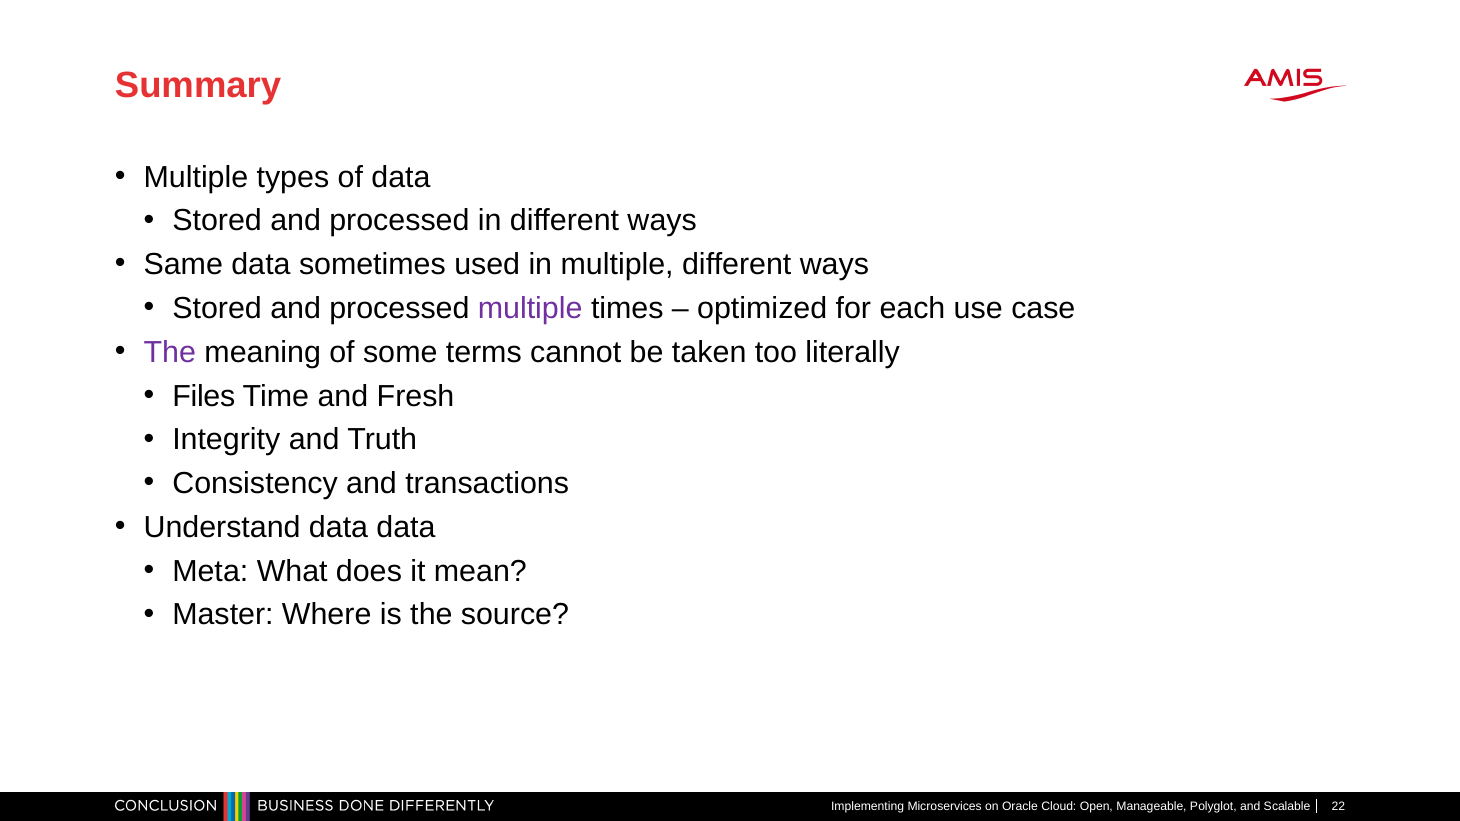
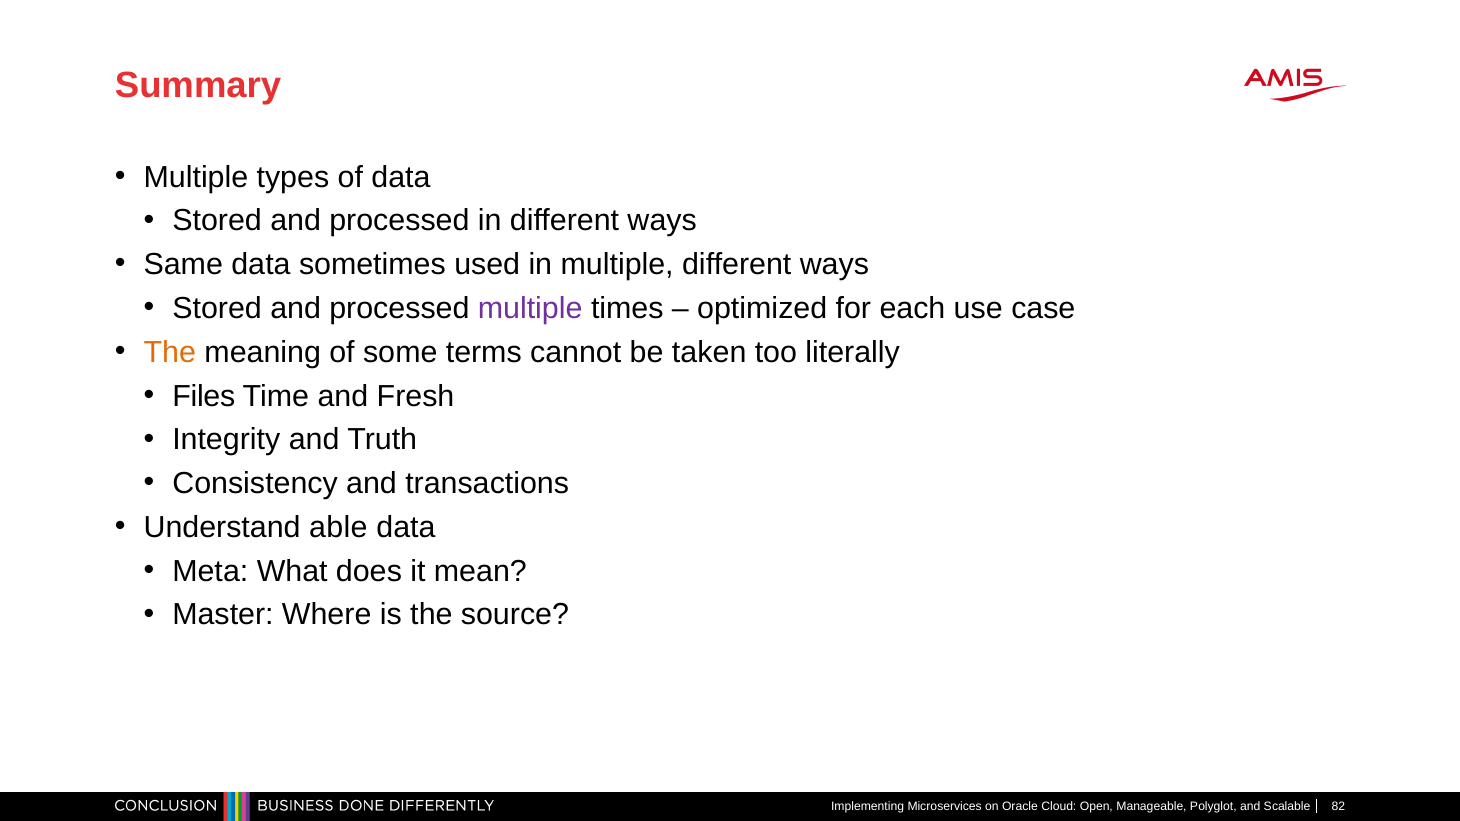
The at (170, 352) colour: purple -> orange
Understand data: data -> able
22: 22 -> 82
